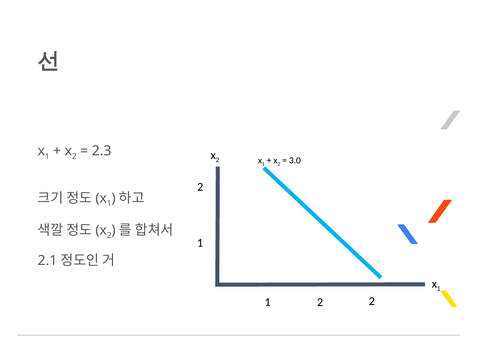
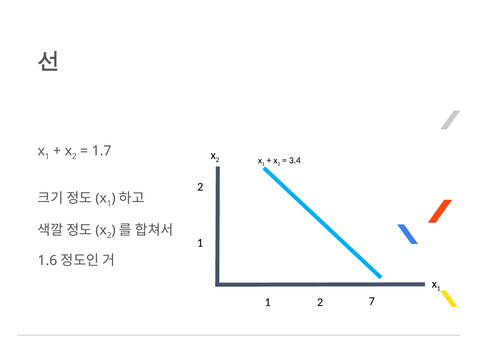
2.3: 2.3 -> 1.7
3.0: 3.0 -> 3.4
2.1: 2.1 -> 1.6
2 2: 2 -> 7
